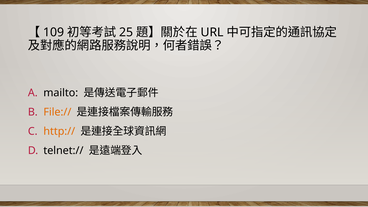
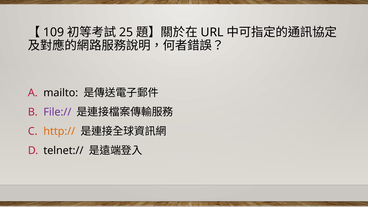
File:// colour: orange -> purple
